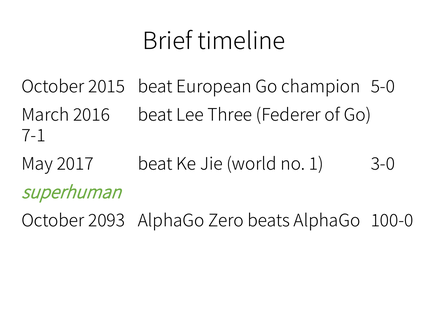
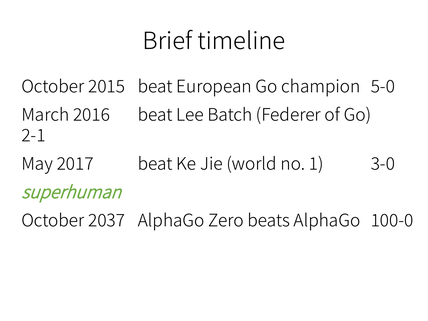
Three: Three -> Batch
7-1: 7-1 -> 2-1
2093: 2093 -> 2037
